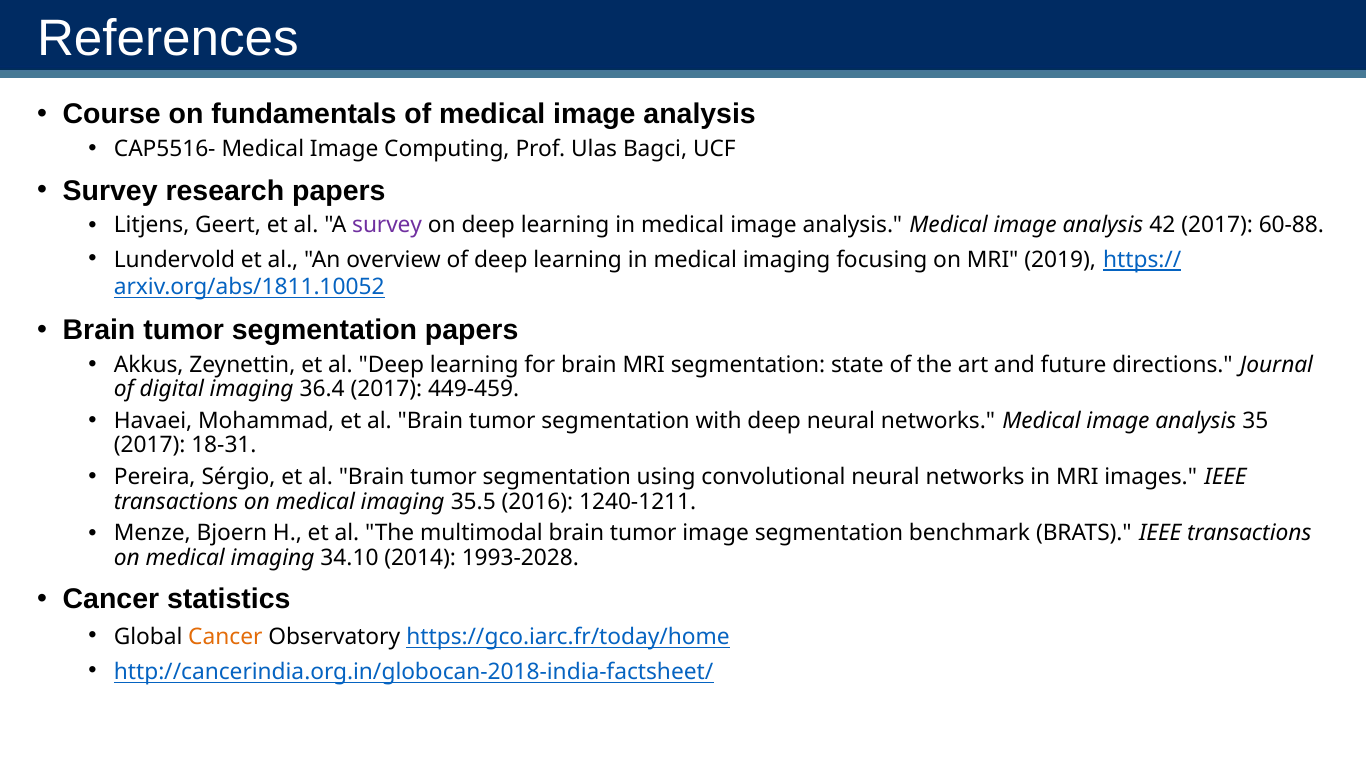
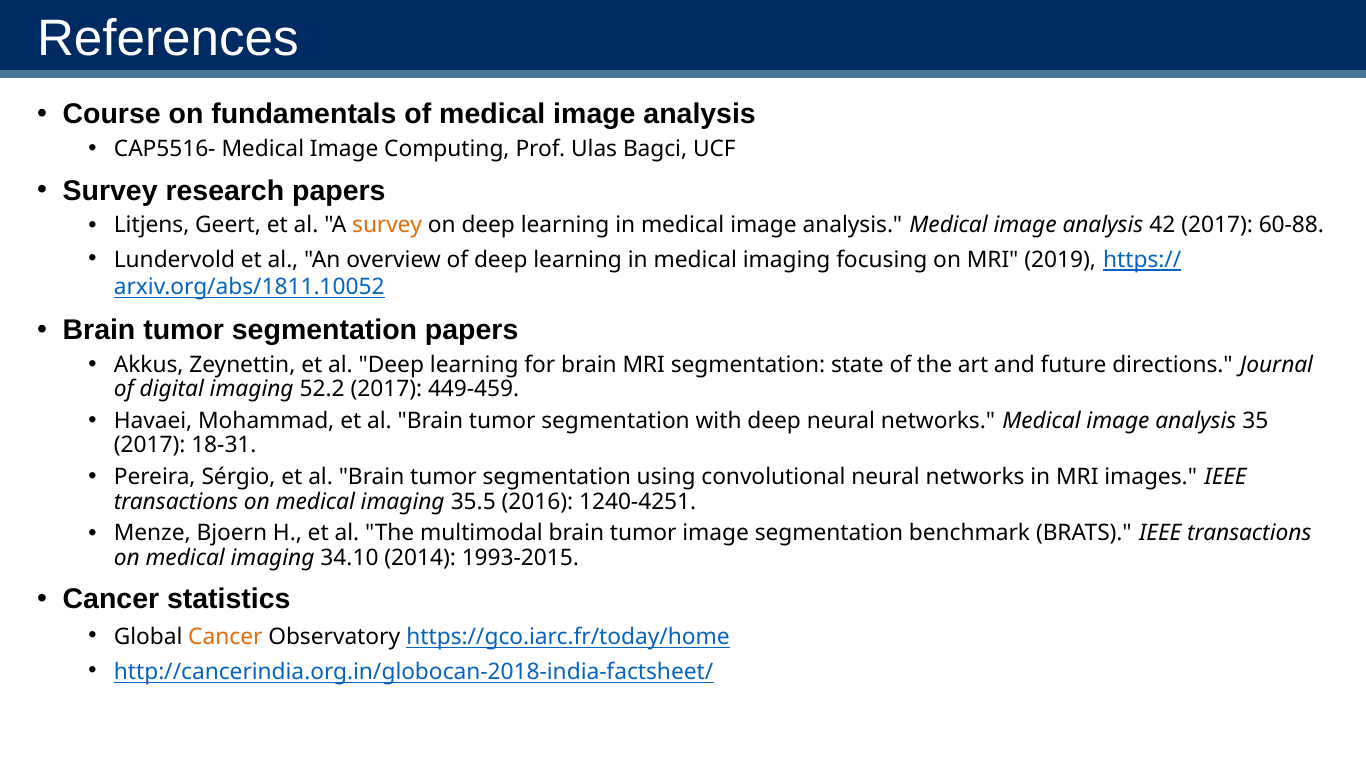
survey at (387, 225) colour: purple -> orange
36.4: 36.4 -> 52.2
1240-1211: 1240-1211 -> 1240-4251
1993-2028: 1993-2028 -> 1993-2015
